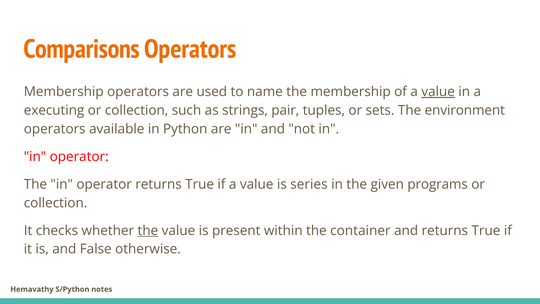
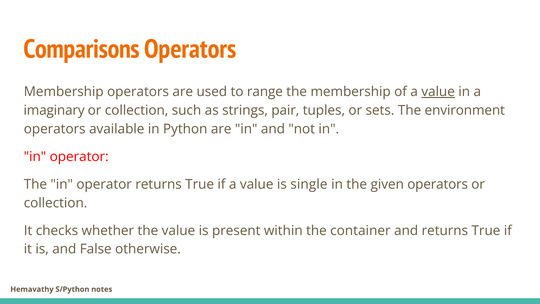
name: name -> range
executing: executing -> imaginary
series: series -> single
given programs: programs -> operators
the at (148, 230) underline: present -> none
